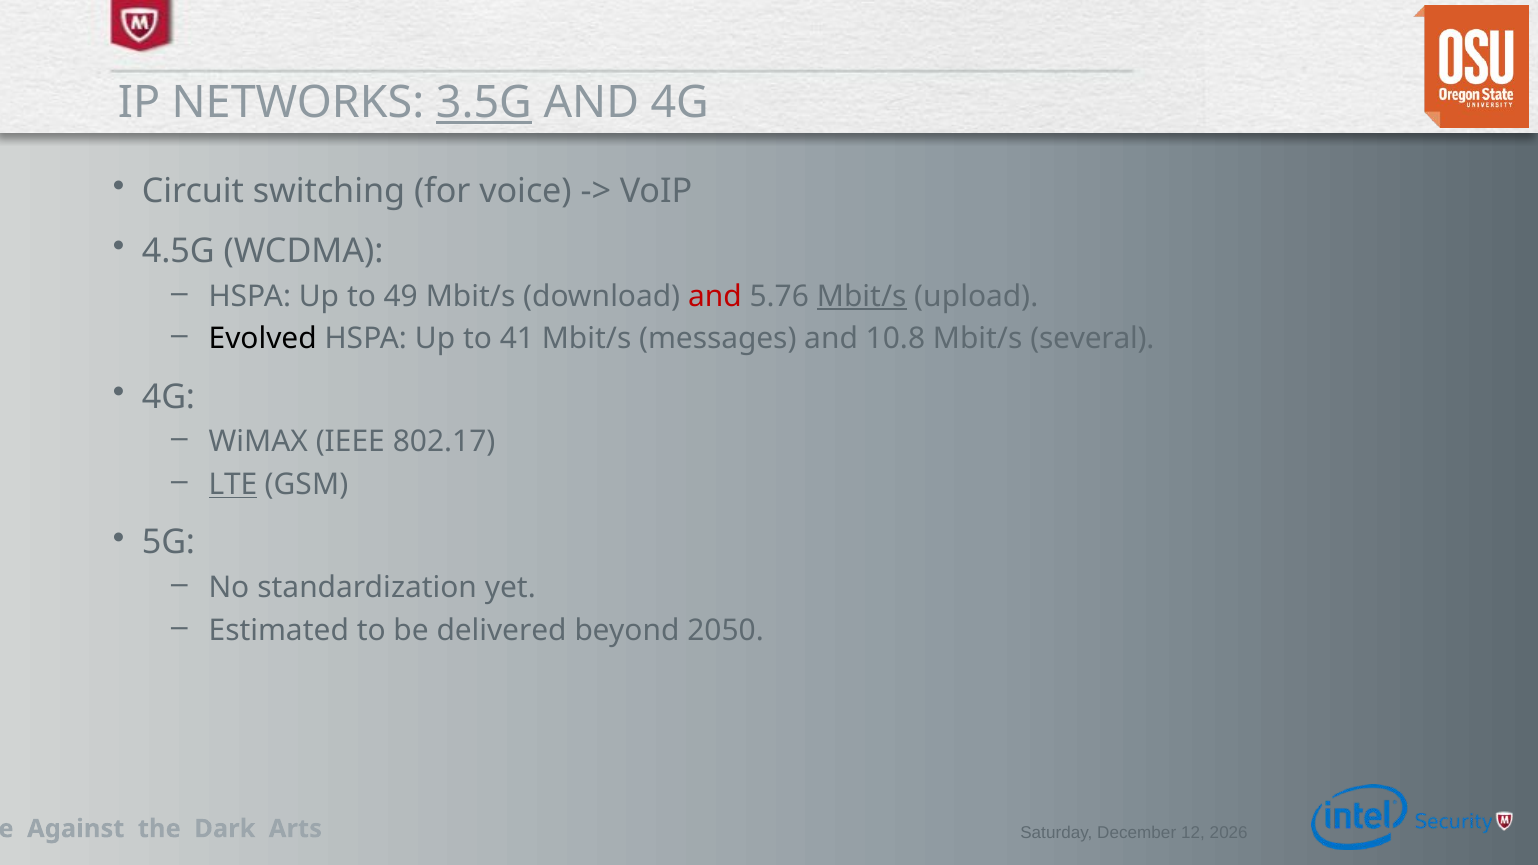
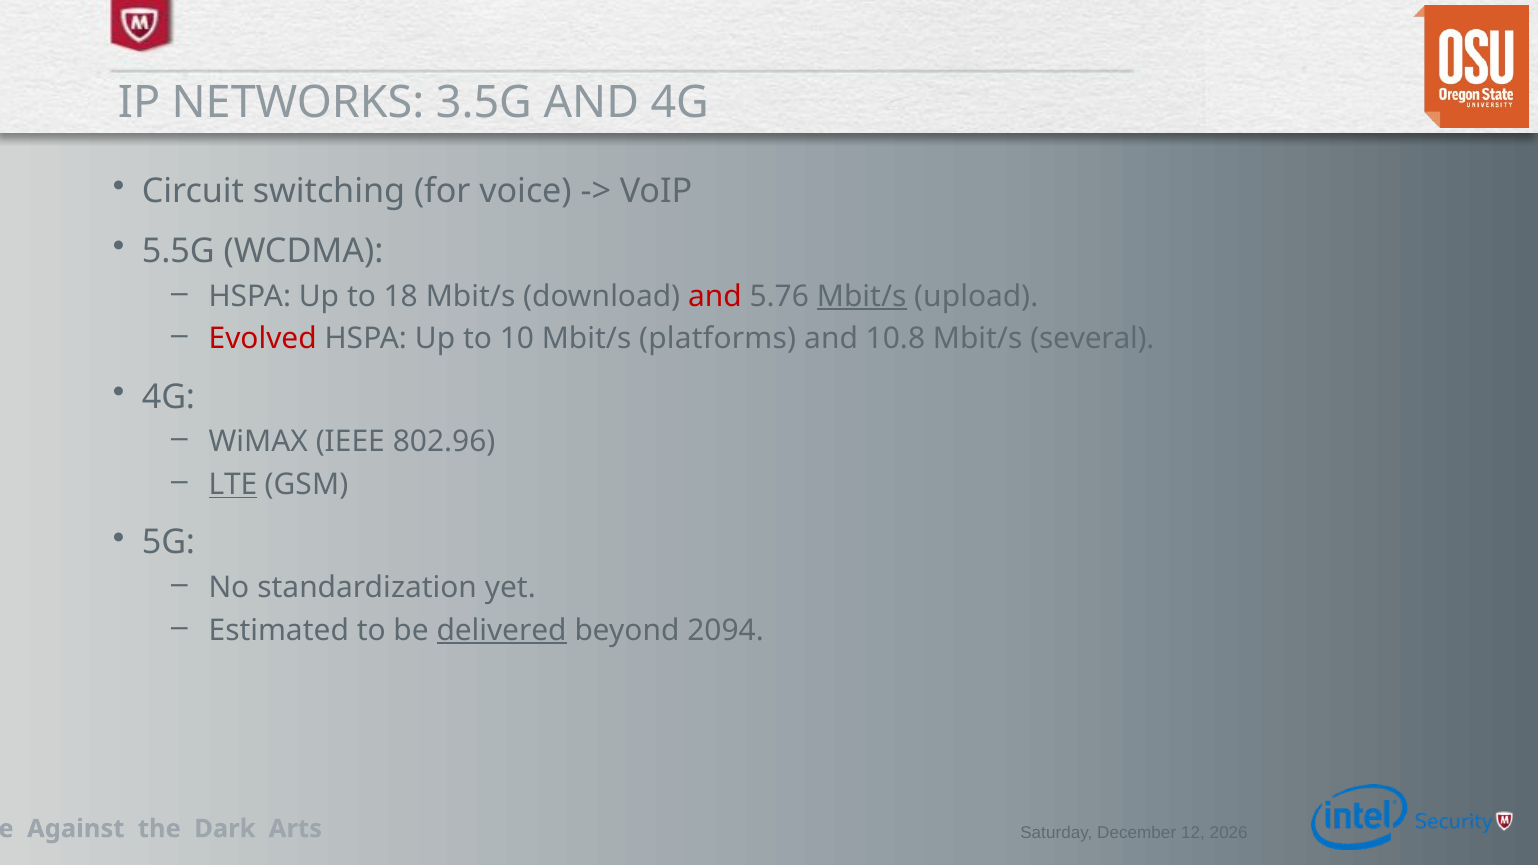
3.5G underline: present -> none
4.5G: 4.5G -> 5.5G
49: 49 -> 18
Evolved colour: black -> red
41: 41 -> 10
messages: messages -> platforms
802.17: 802.17 -> 802.96
delivered underline: none -> present
2050: 2050 -> 2094
